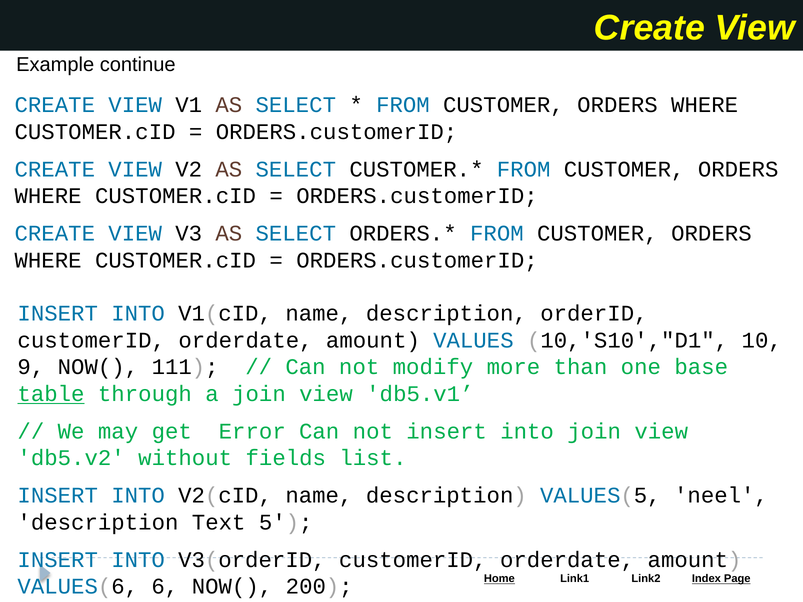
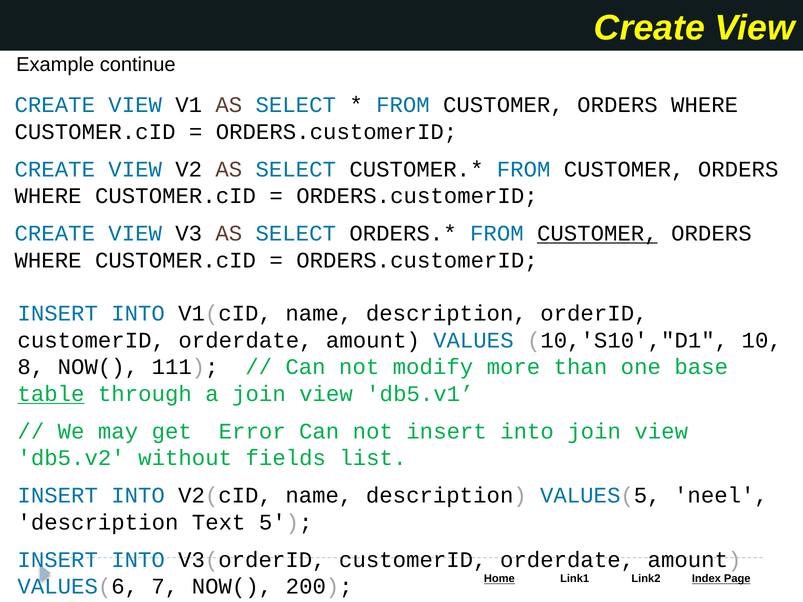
CUSTOMER at (597, 233) underline: none -> present
9: 9 -> 8
6: 6 -> 7
